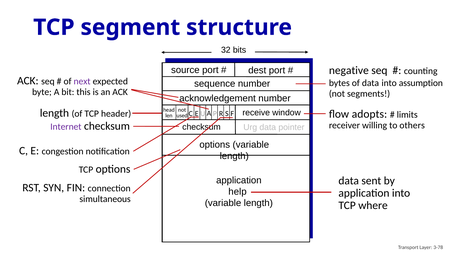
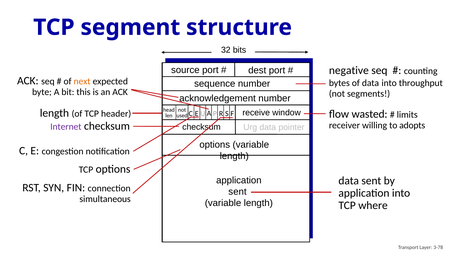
next colour: purple -> orange
assumption: assumption -> throughput
adopts: adopts -> wasted
others: others -> adopts
help at (238, 192): help -> sent
